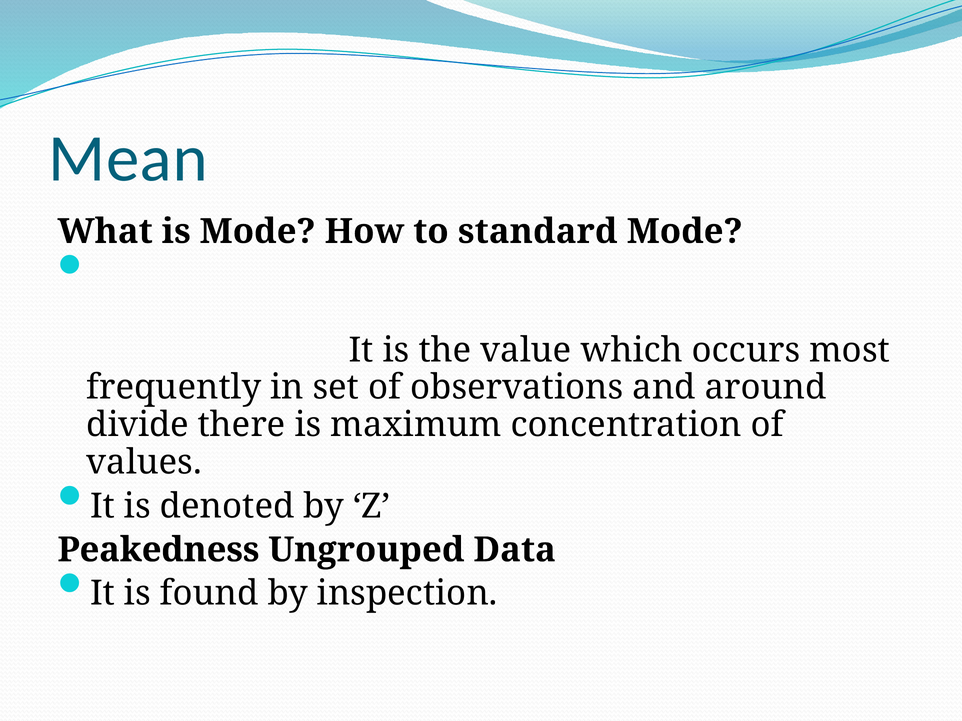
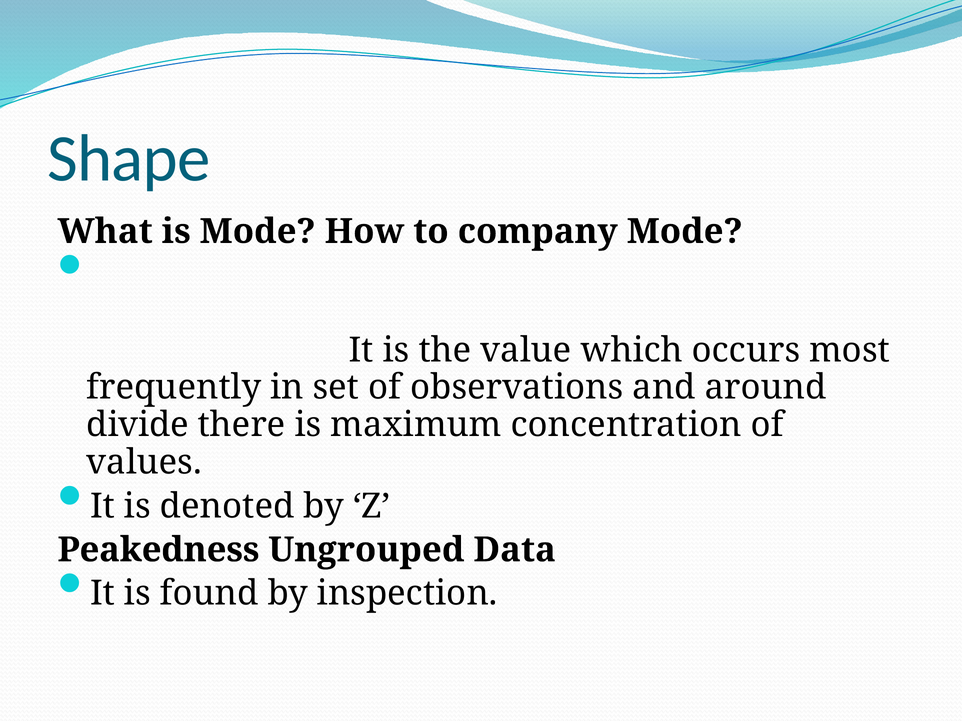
Mean: Mean -> Shape
standard: standard -> company
